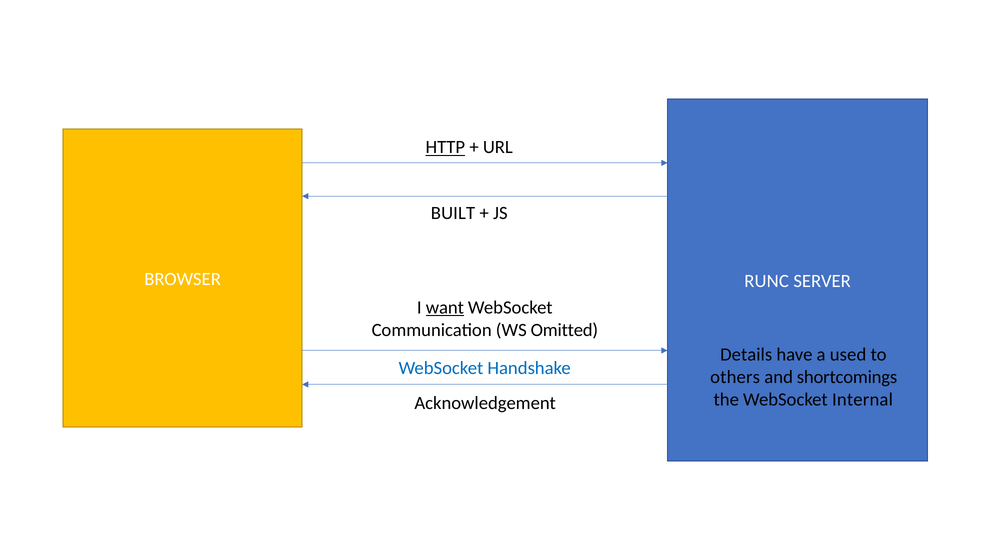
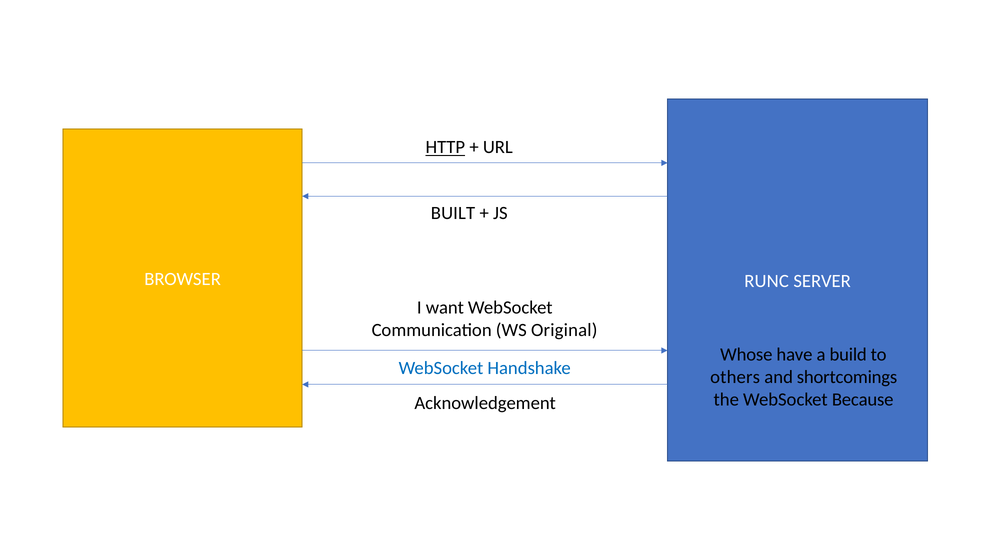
want underline: present -> none
Omitted: Omitted -> Original
Details: Details -> Whose
used: used -> build
Internal: Internal -> Because
